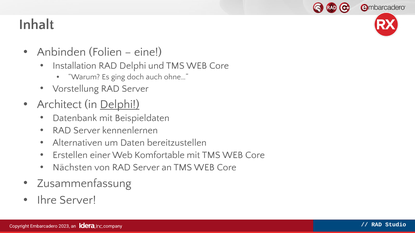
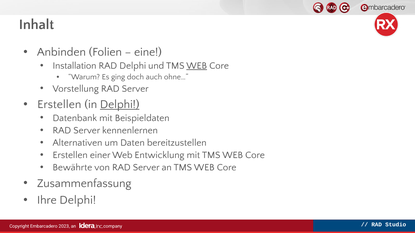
WEB at (197, 66) underline: none -> present
Architect at (59, 104): Architect -> Erstellen
Komfortable: Komfortable -> Entwicklung
Nächsten: Nächsten -> Bewährte
Ihre Server: Server -> Delphi
